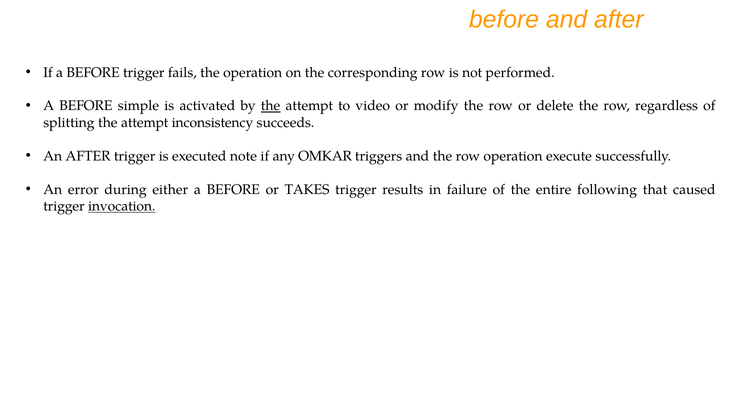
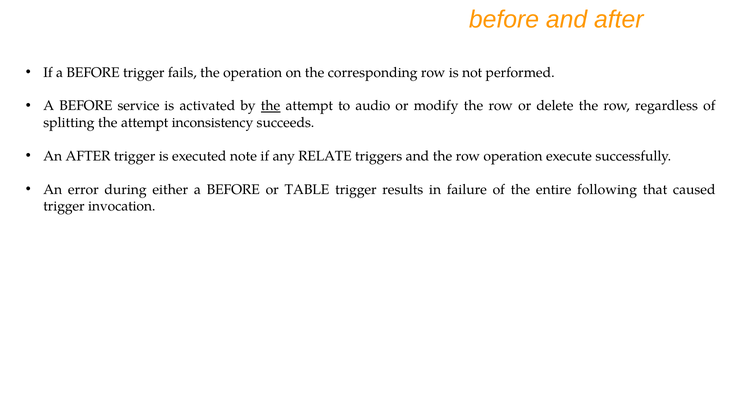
simple: simple -> service
video: video -> audio
OMKAR: OMKAR -> RELATE
TAKES: TAKES -> TABLE
invocation underline: present -> none
